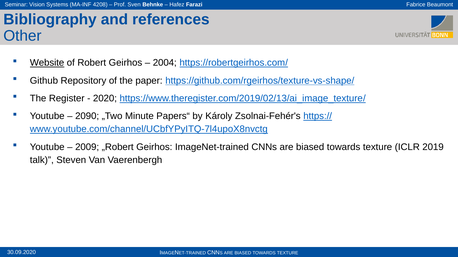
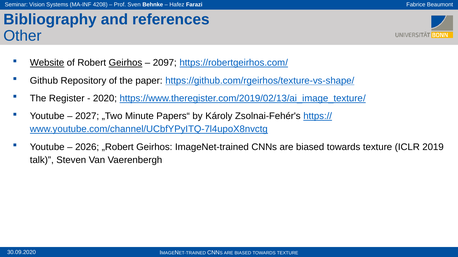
Geirhos at (125, 63) underline: none -> present
2004: 2004 -> 2097
2090: 2090 -> 2027
2009: 2009 -> 2026
